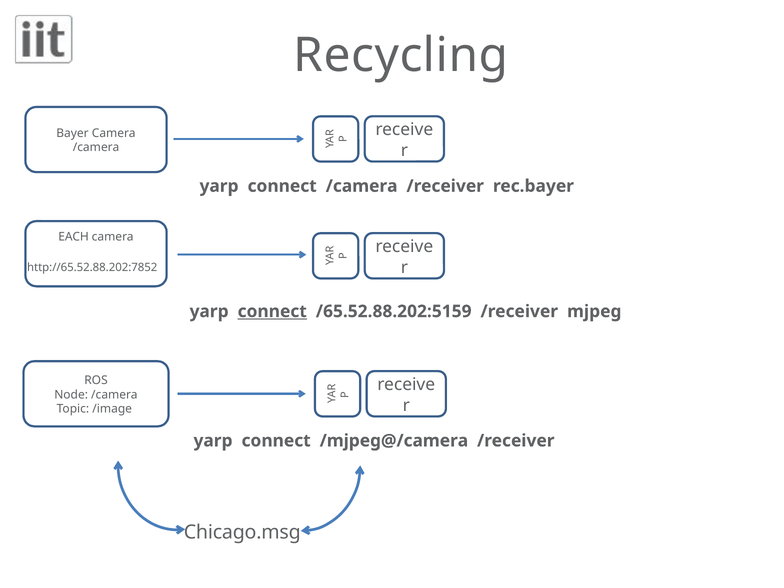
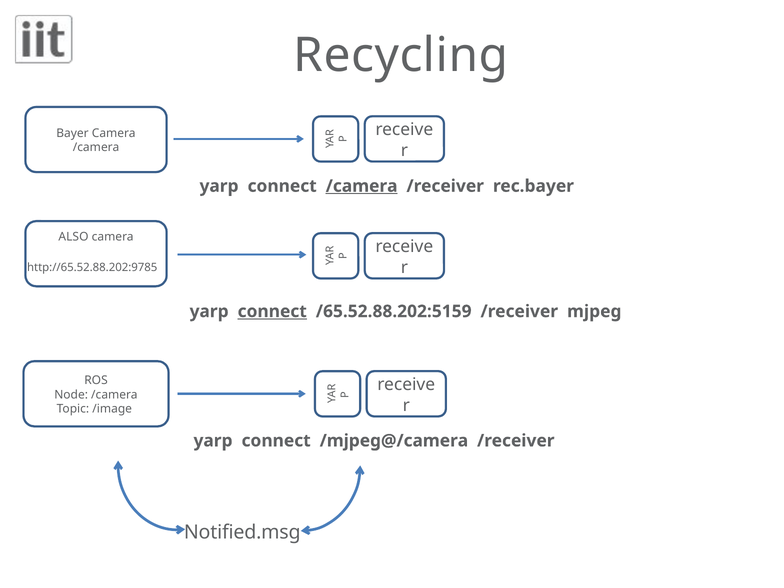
/camera at (362, 186) underline: none -> present
EACH: EACH -> ALSO
http://65.52.88.202:7852: http://65.52.88.202:7852 -> http://65.52.88.202:9785
Chicago.msg: Chicago.msg -> Notified.msg
